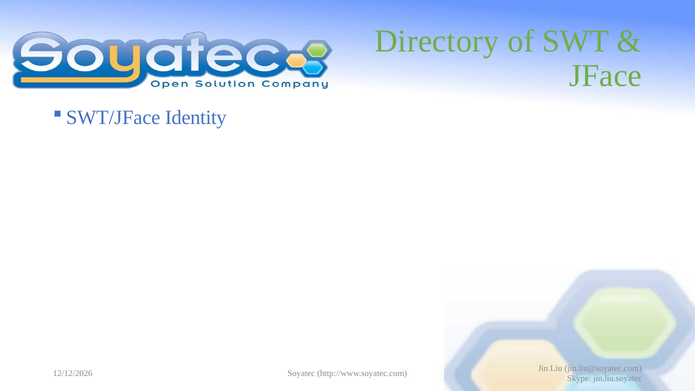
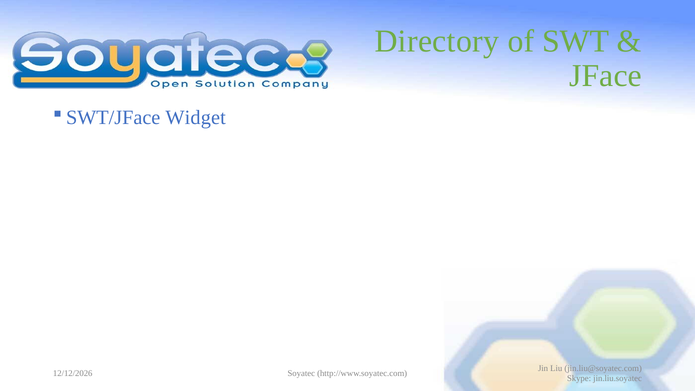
Identity: Identity -> Widget
